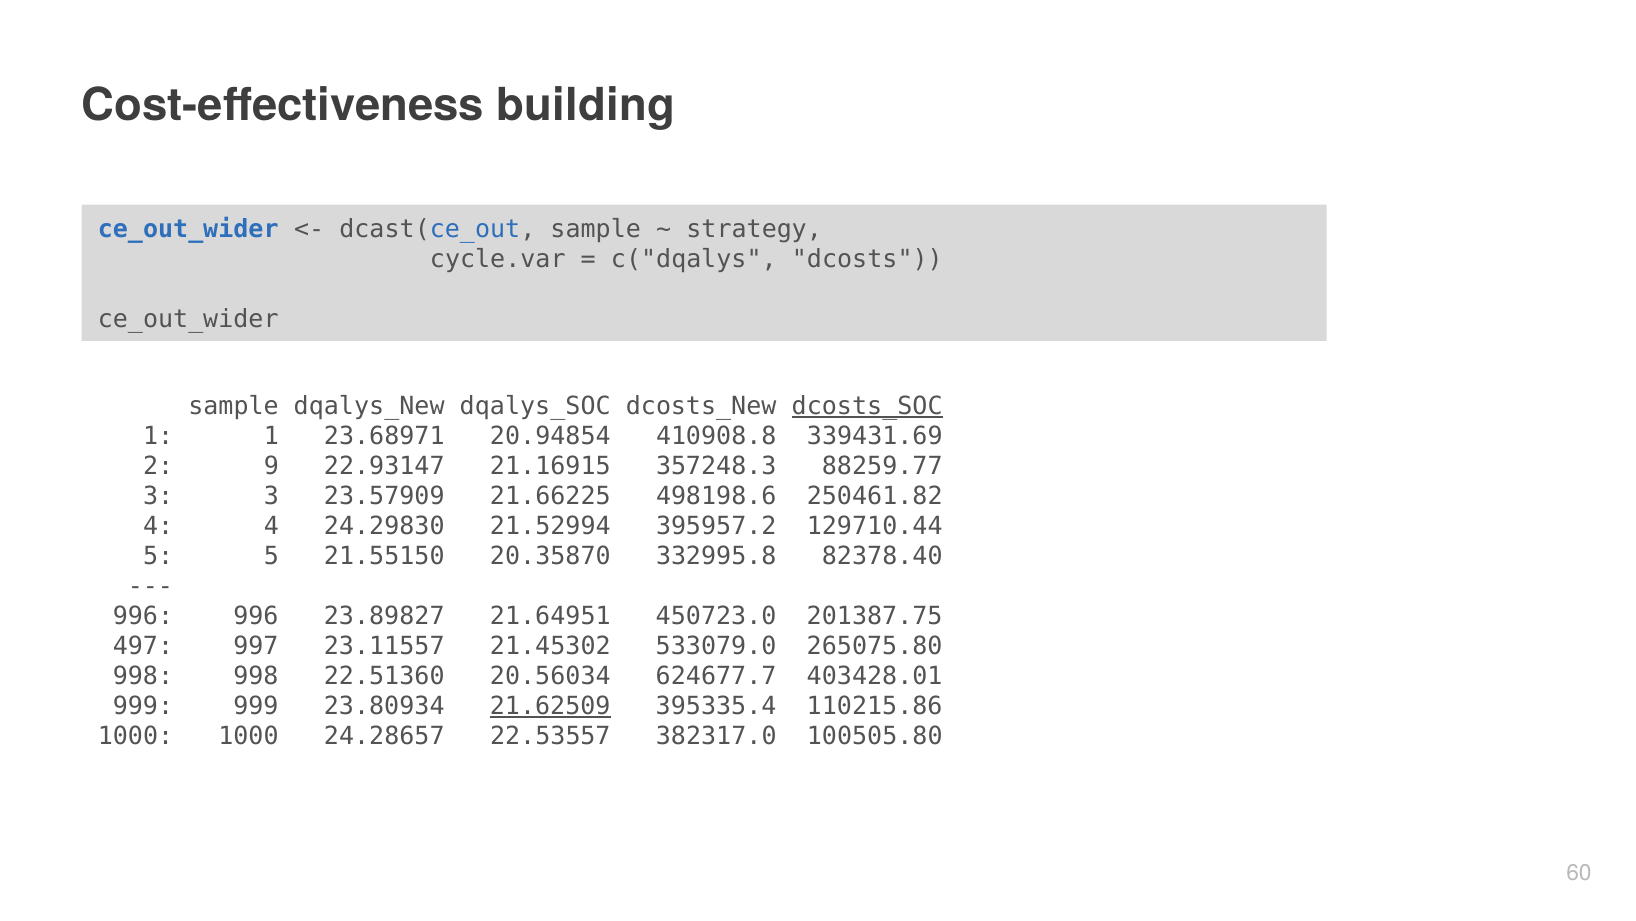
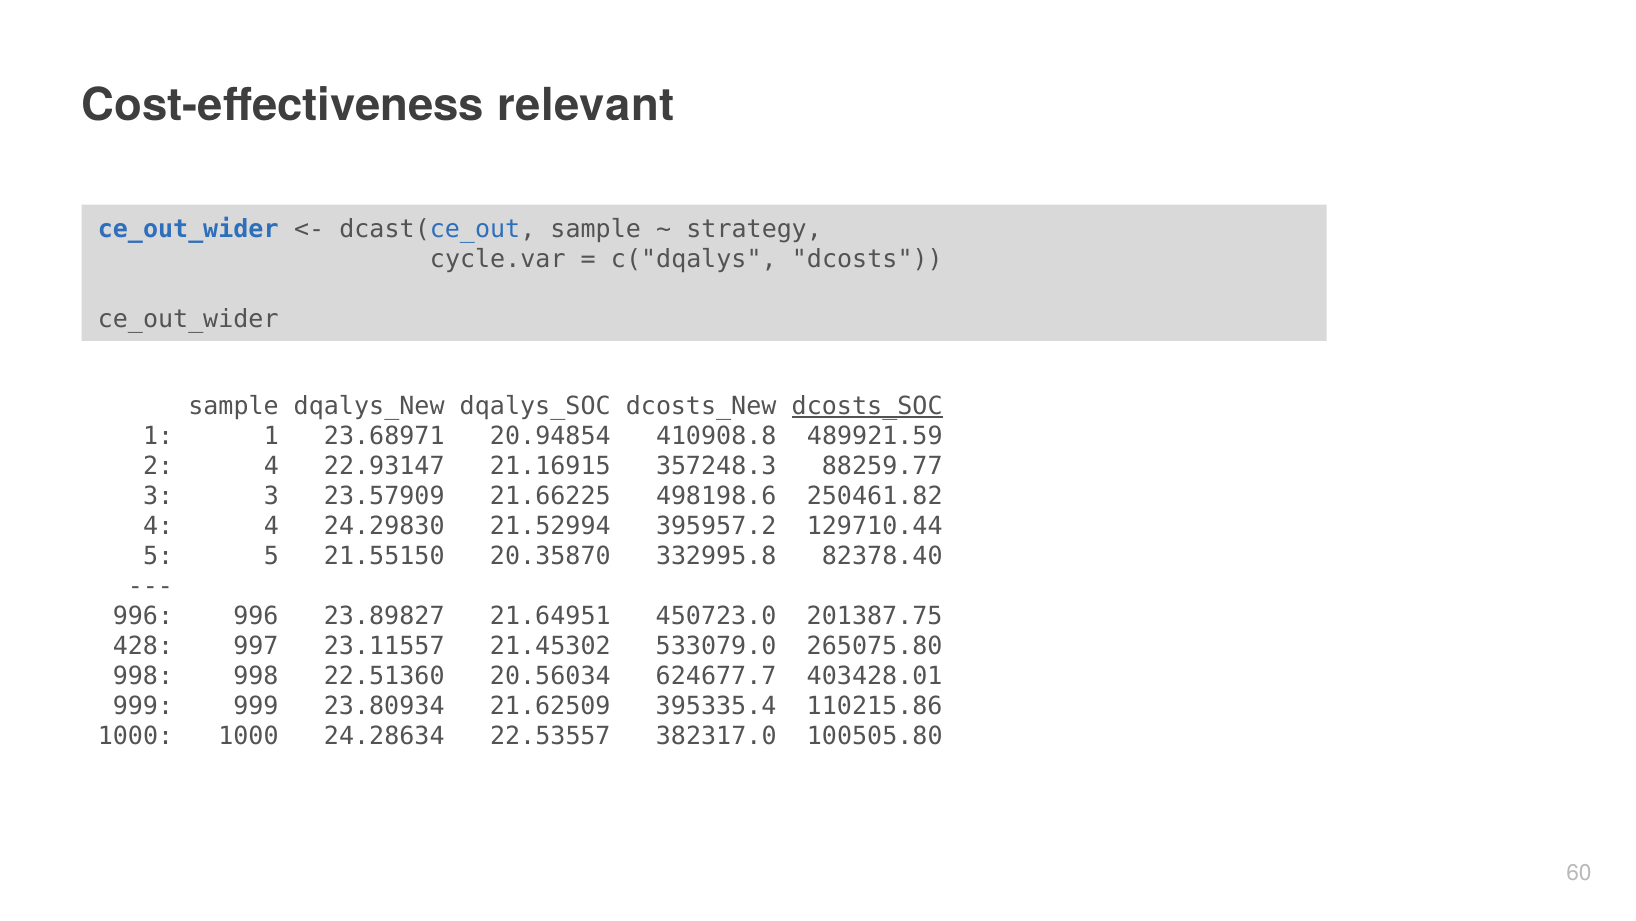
building: building -> relevant
339431.69: 339431.69 -> 489921.59
2 9: 9 -> 4
497: 497 -> 428
21.62509 underline: present -> none
24.28657: 24.28657 -> 24.28634
